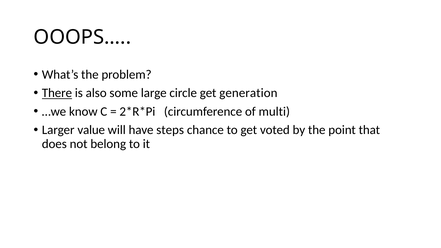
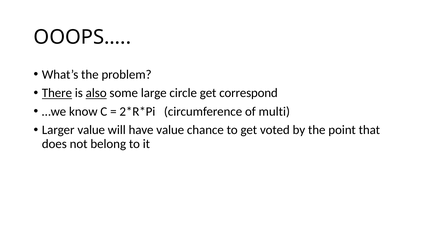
also underline: none -> present
generation: generation -> correspond
have steps: steps -> value
